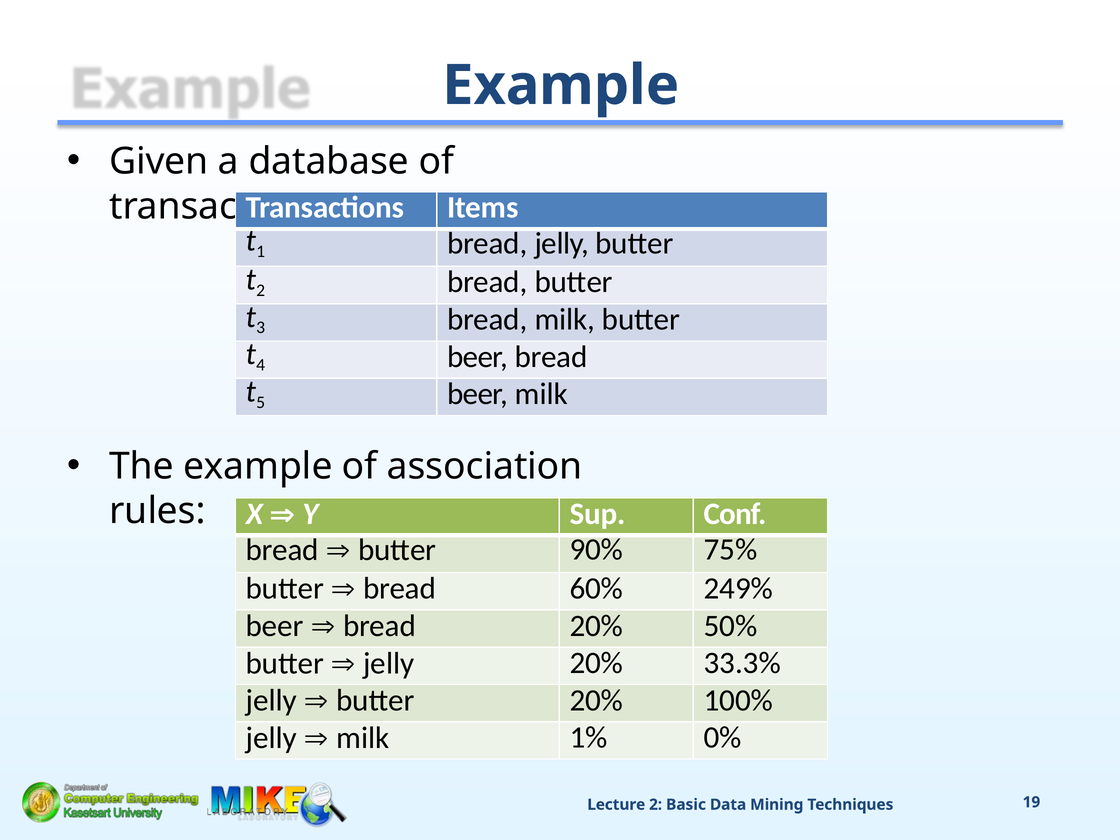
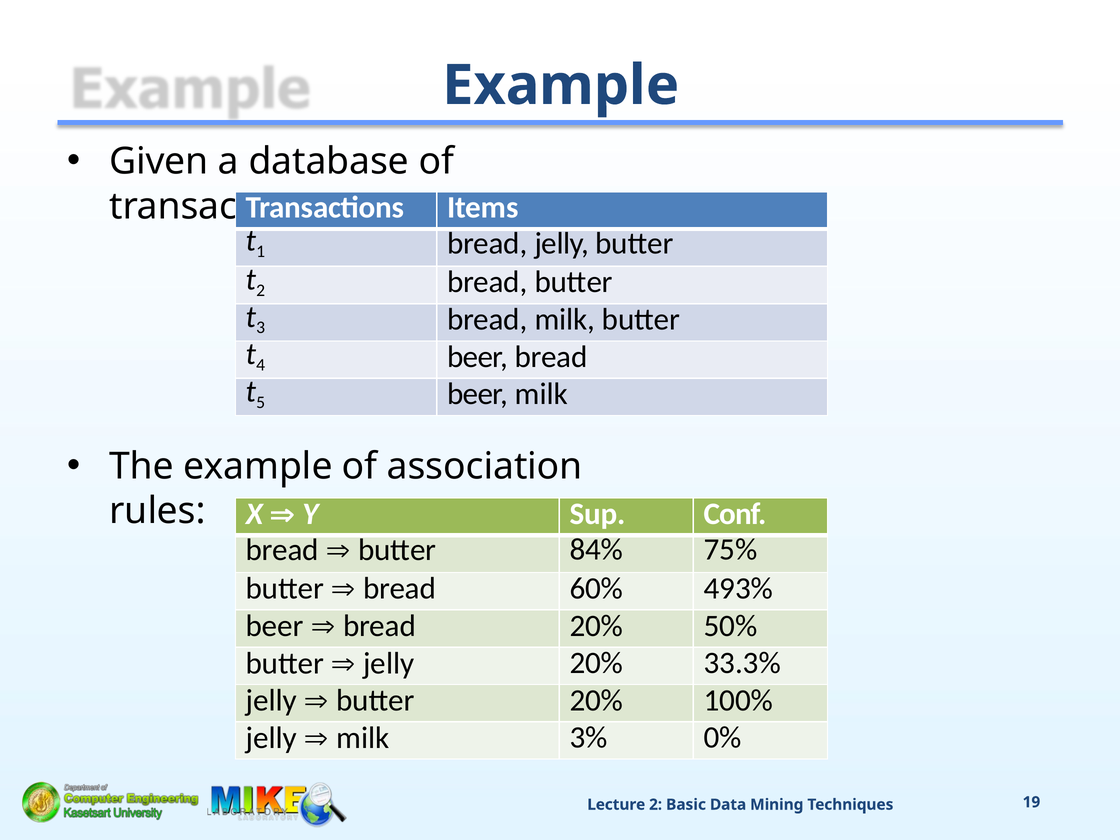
90%: 90% -> 84%
249%: 249% -> 493%
1%: 1% -> 3%
